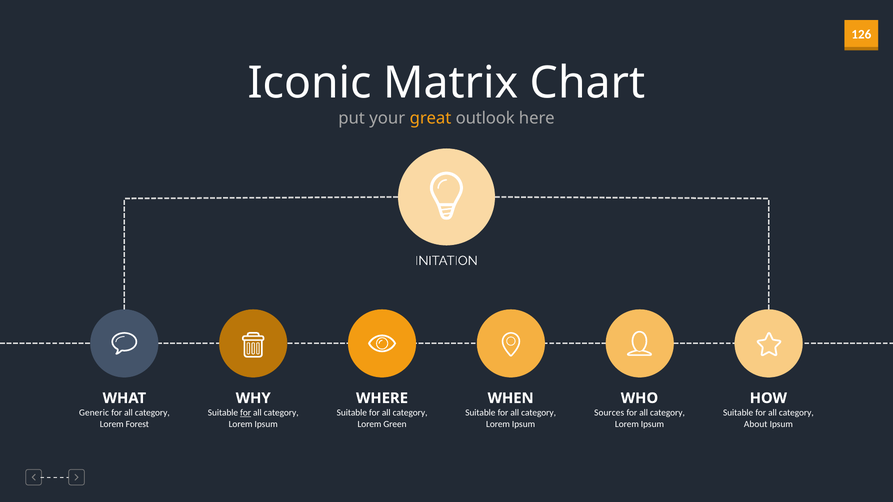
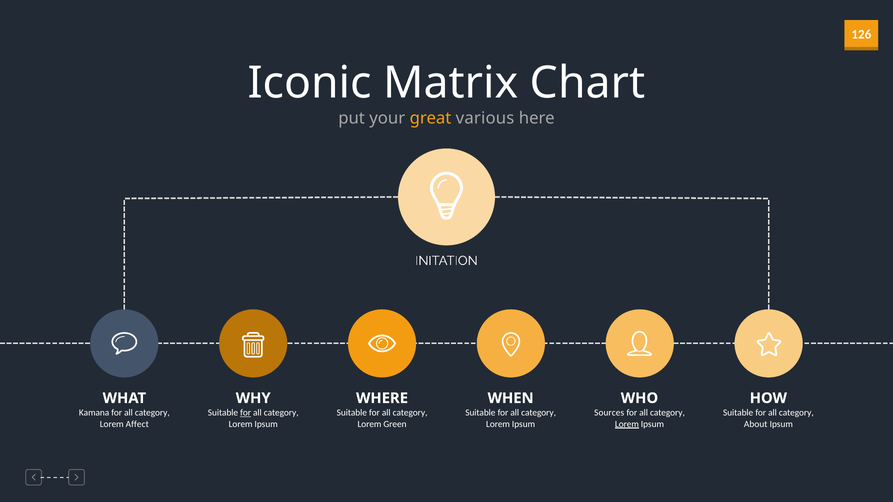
outlook: outlook -> various
Generic: Generic -> Kamana
Forest: Forest -> Affect
Lorem at (627, 424) underline: none -> present
